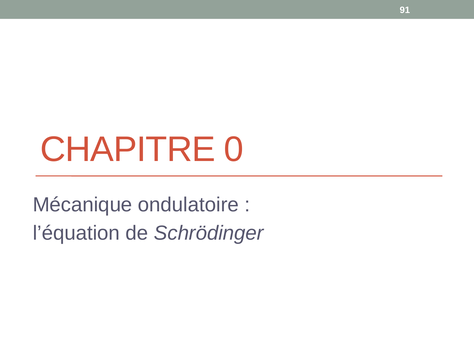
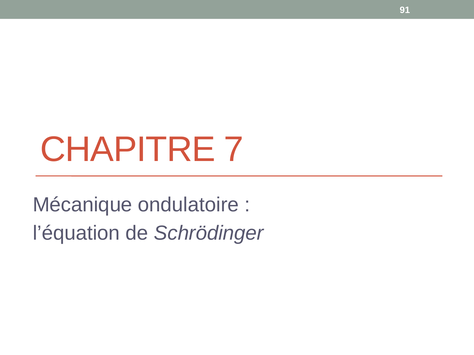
0: 0 -> 7
